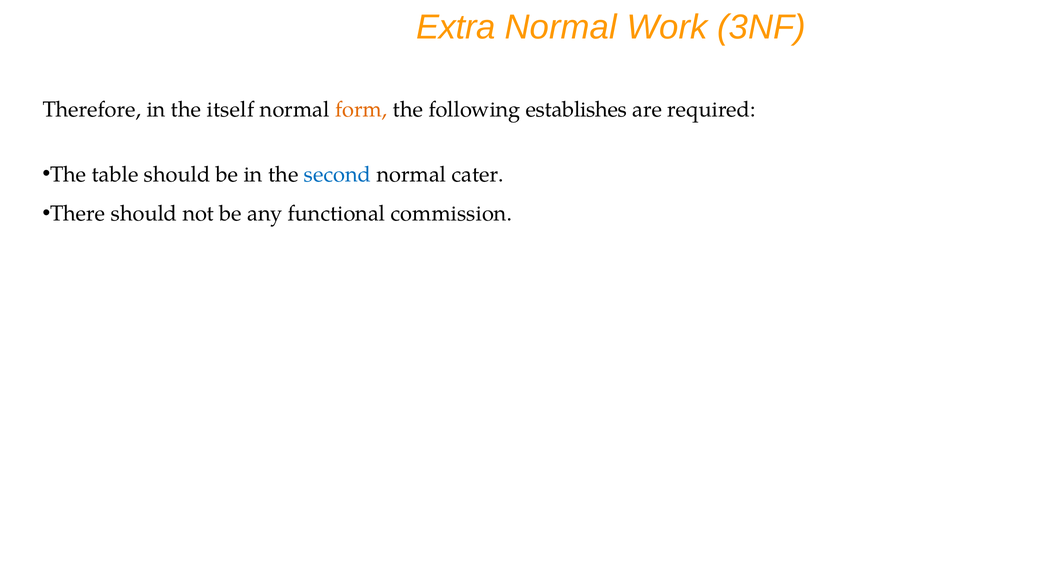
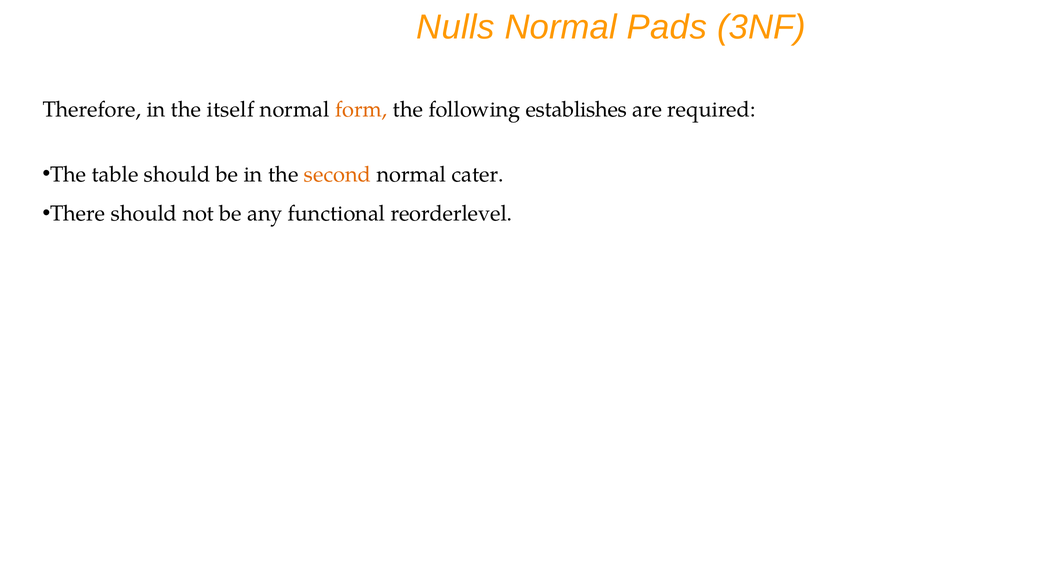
Extra: Extra -> Nulls
Work: Work -> Pads
second colour: blue -> orange
commission: commission -> reorderlevel
